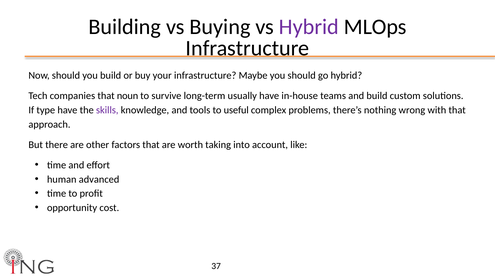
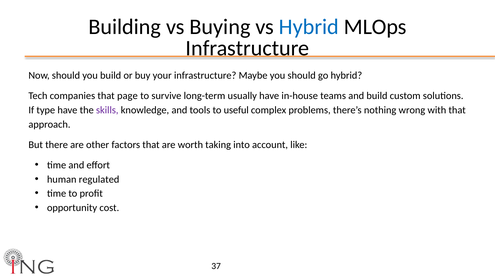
Hybrid at (309, 27) colour: purple -> blue
noun: noun -> page
advanced: advanced -> regulated
